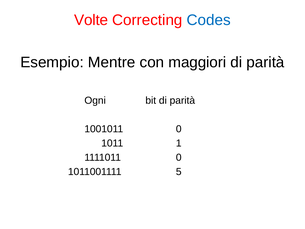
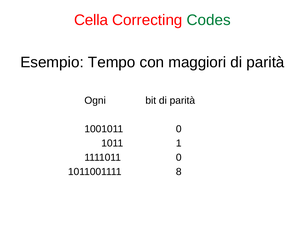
Volte: Volte -> Cella
Codes colour: blue -> green
Mentre: Mentre -> Tempo
5: 5 -> 8
